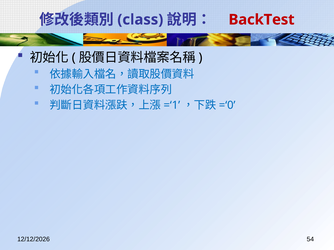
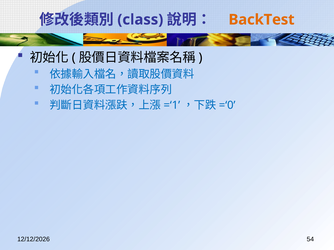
BackTest colour: red -> orange
